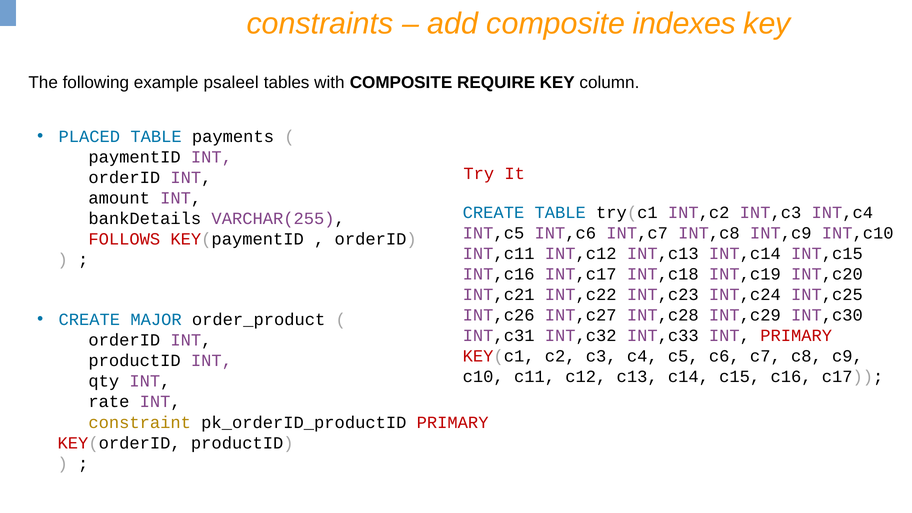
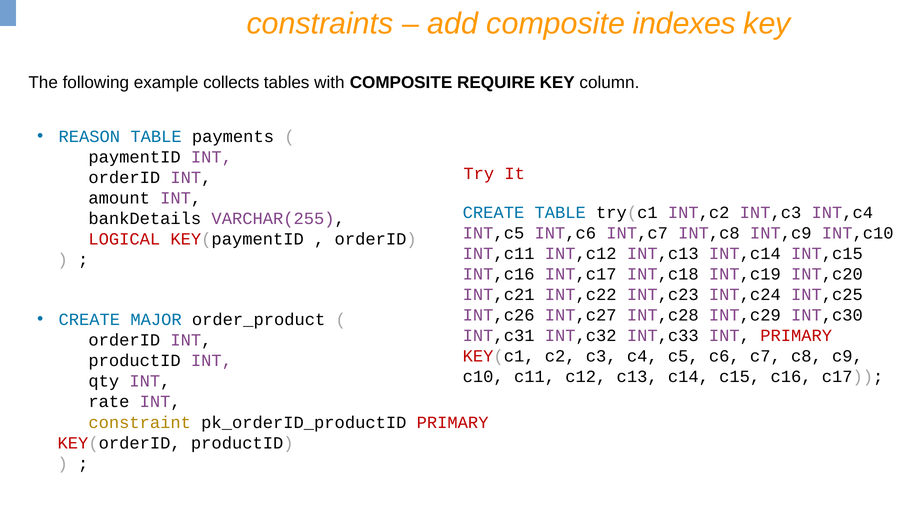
psaleel: psaleel -> collects
PLACED: PLACED -> REASON
FOLLOWS: FOLLOWS -> LOGICAL
